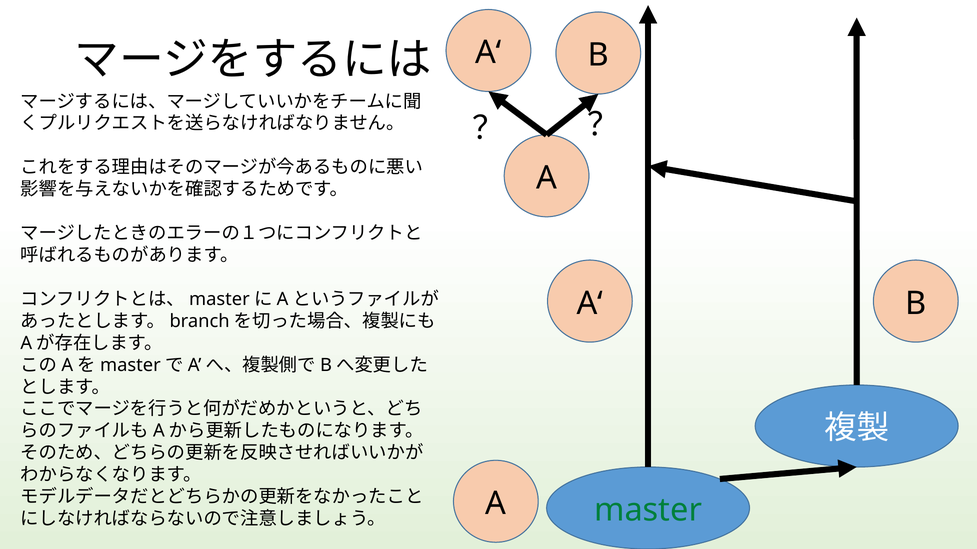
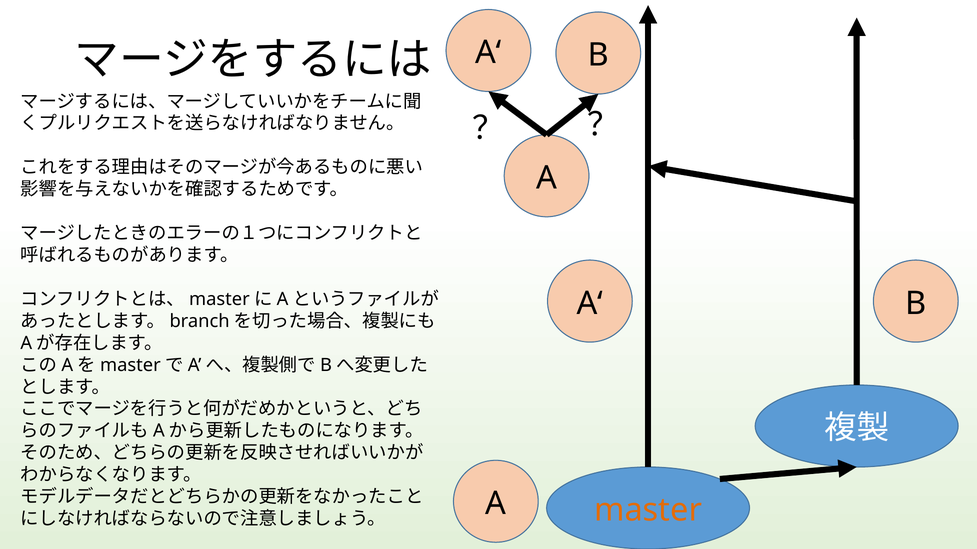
master colour: green -> orange
